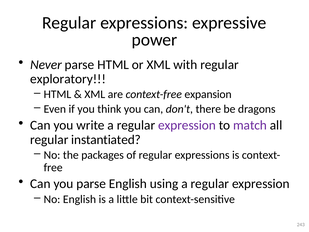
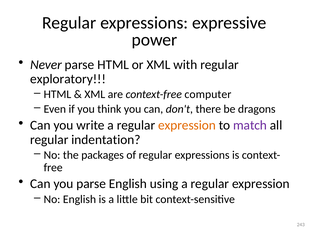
expansion: expansion -> computer
expression at (187, 125) colour: purple -> orange
instantiated: instantiated -> indentation
